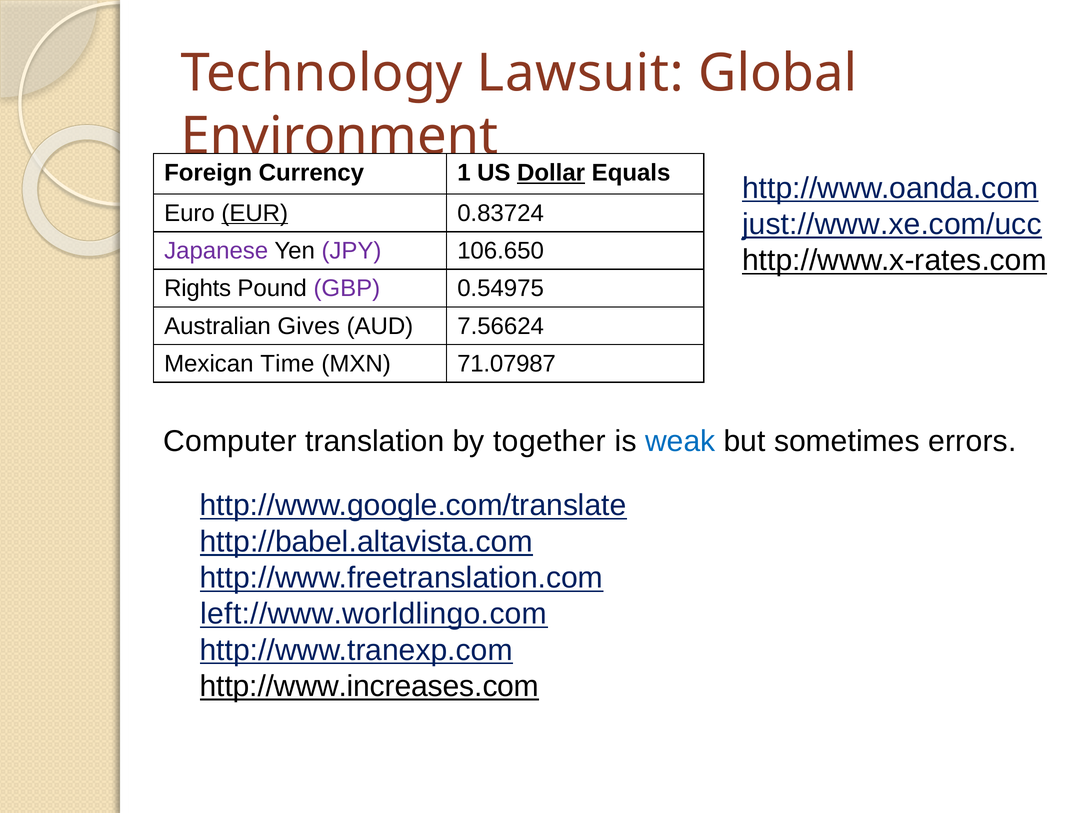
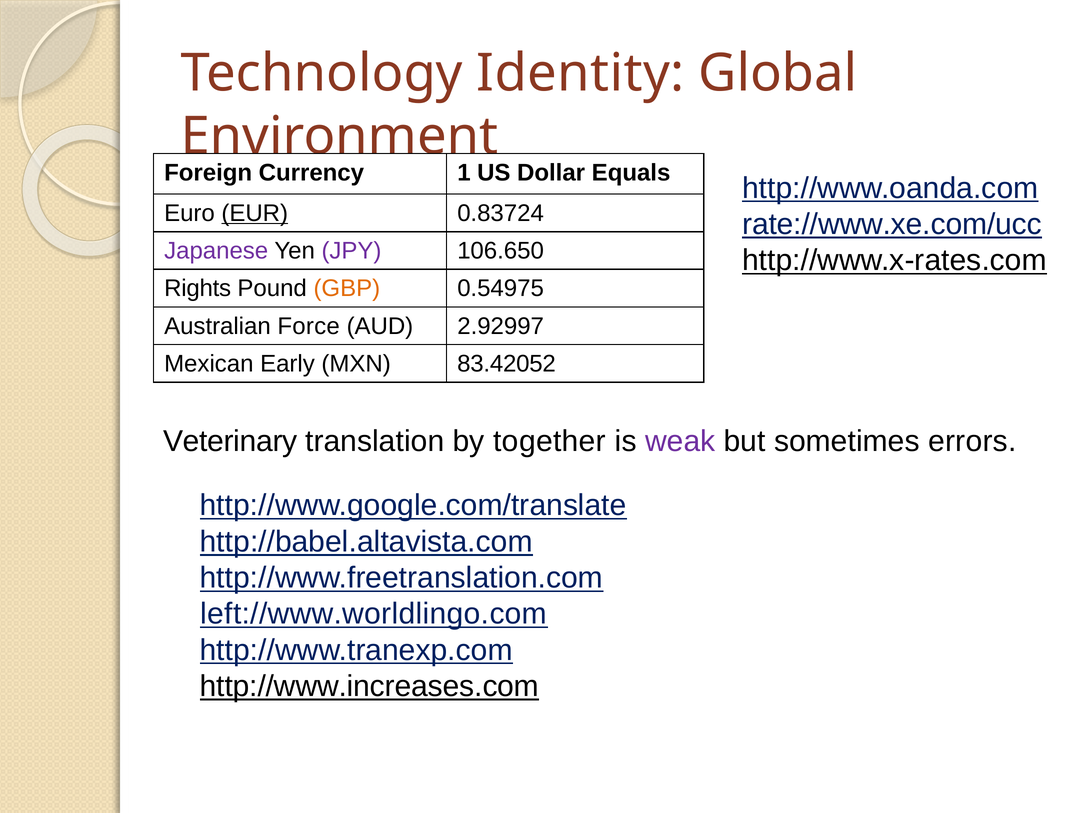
Lawsuit: Lawsuit -> Identity
Dollar underline: present -> none
just://www.xe.com/ucc: just://www.xe.com/ucc -> rate://www.xe.com/ucc
GBP colour: purple -> orange
Gives: Gives -> Force
7.56624: 7.56624 -> 2.92997
Time: Time -> Early
71.07987: 71.07987 -> 83.42052
Computer: Computer -> Veterinary
weak colour: blue -> purple
